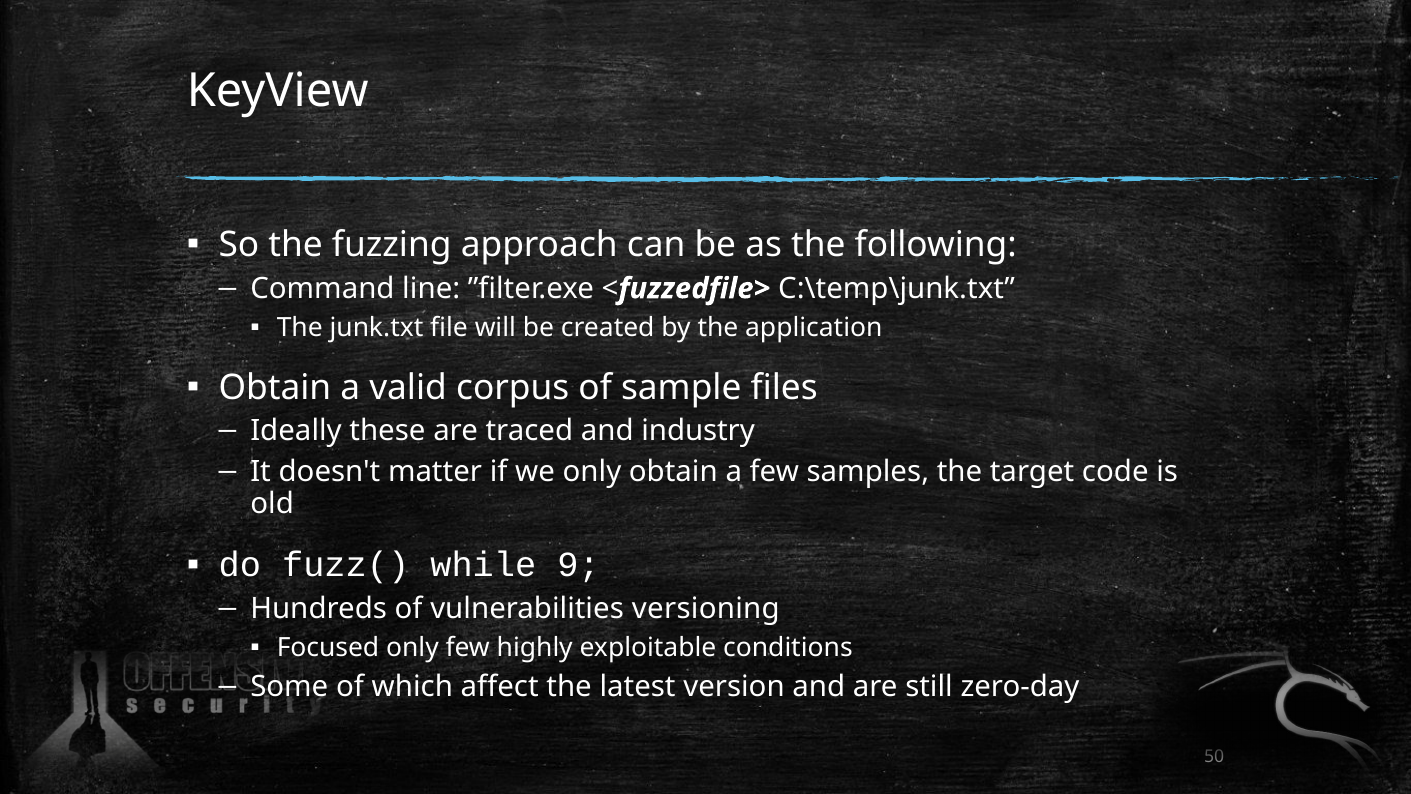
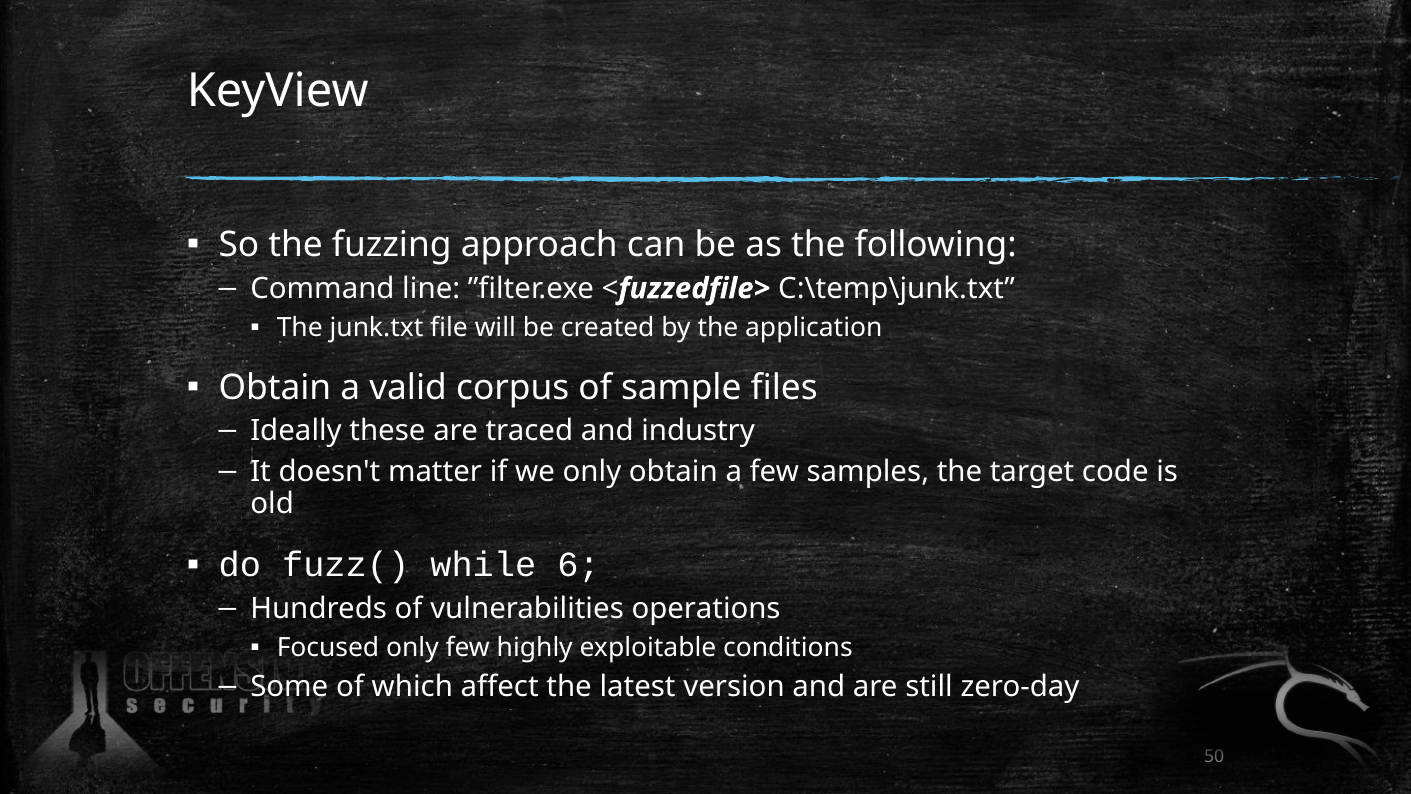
9: 9 -> 6
versioning: versioning -> operations
